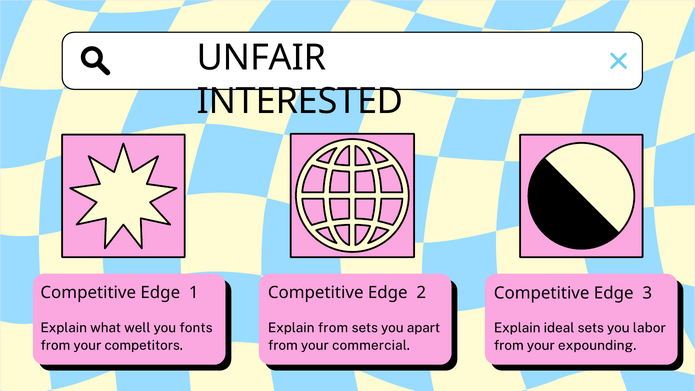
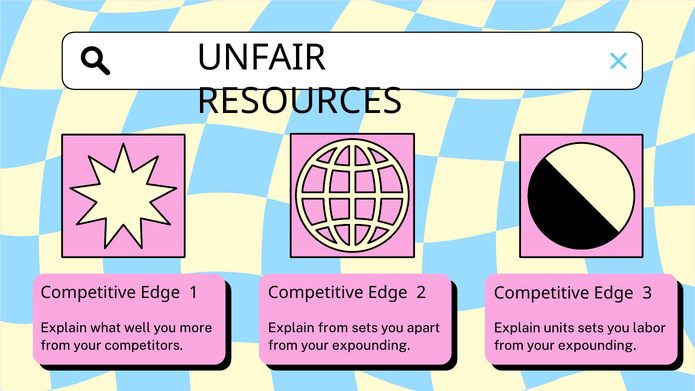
INTERESTED: INTERESTED -> RESOURCES
fonts: fonts -> more
ideal: ideal -> units
commercial at (371, 345): commercial -> expounding
